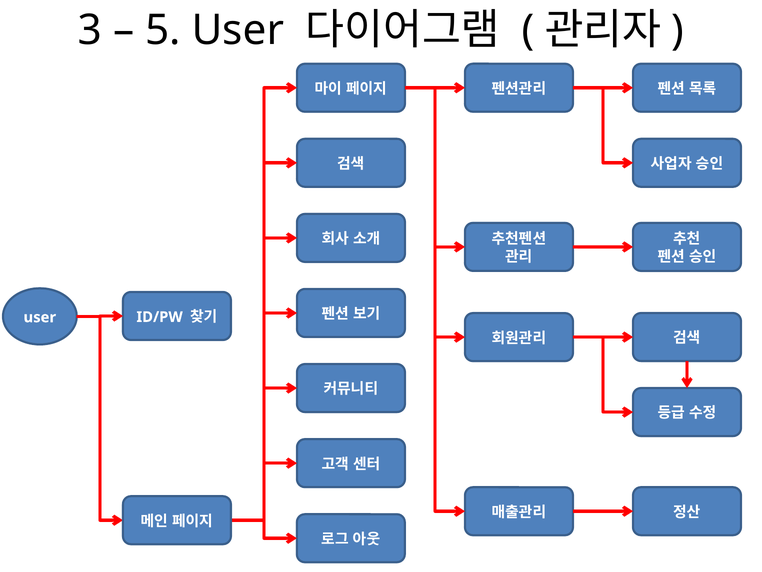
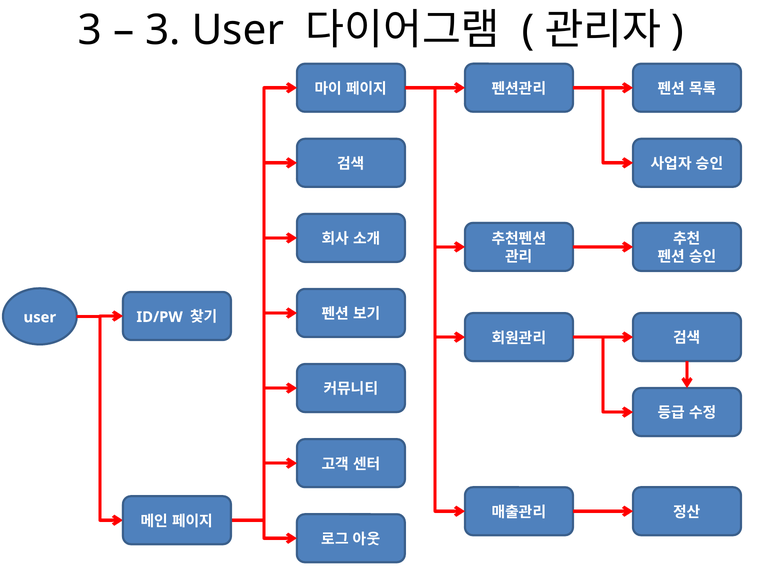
5 at (163, 30): 5 -> 3
